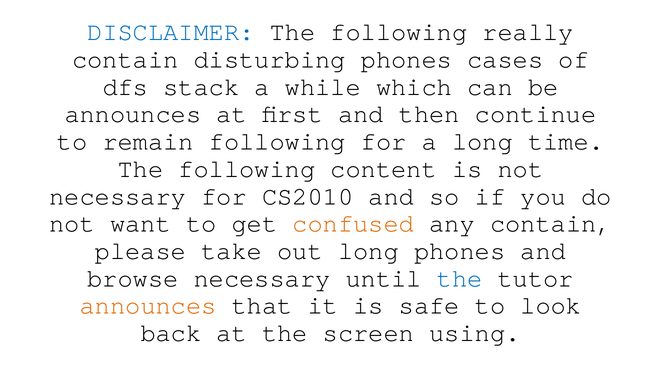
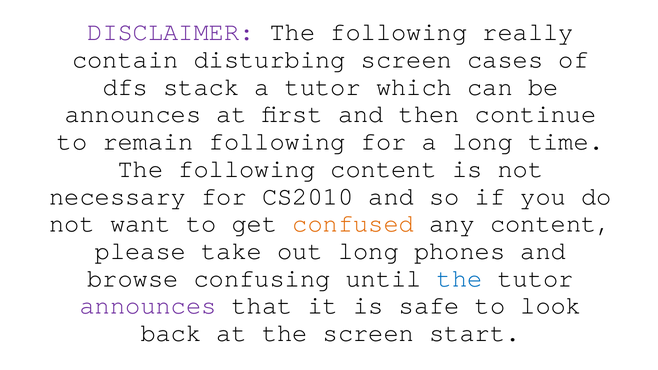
DISCLAIMER colour: blue -> purple
disturbing phones: phones -> screen
a while: while -> tutor
any contain: contain -> content
browse necessary: necessary -> confusing
announces at (148, 306) colour: orange -> purple
using: using -> start
